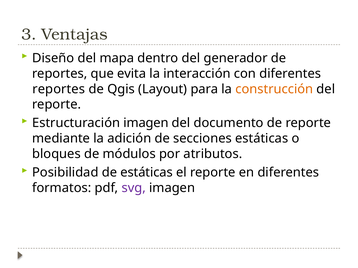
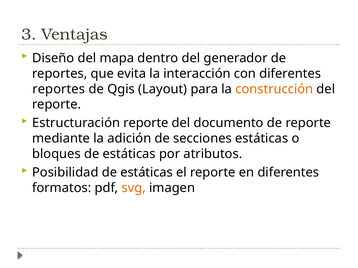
Estructuración imagen: imagen -> reporte
bloques de módulos: módulos -> estáticas
svg colour: purple -> orange
